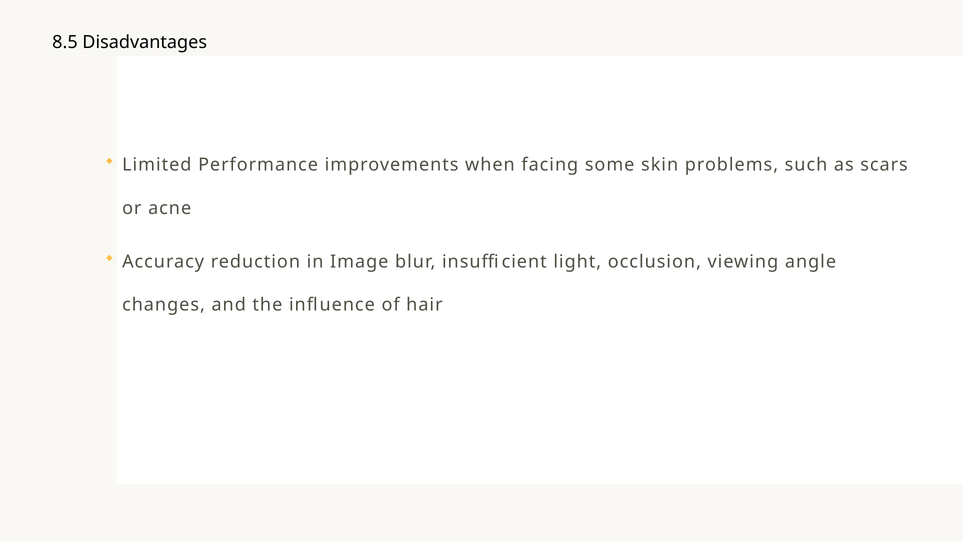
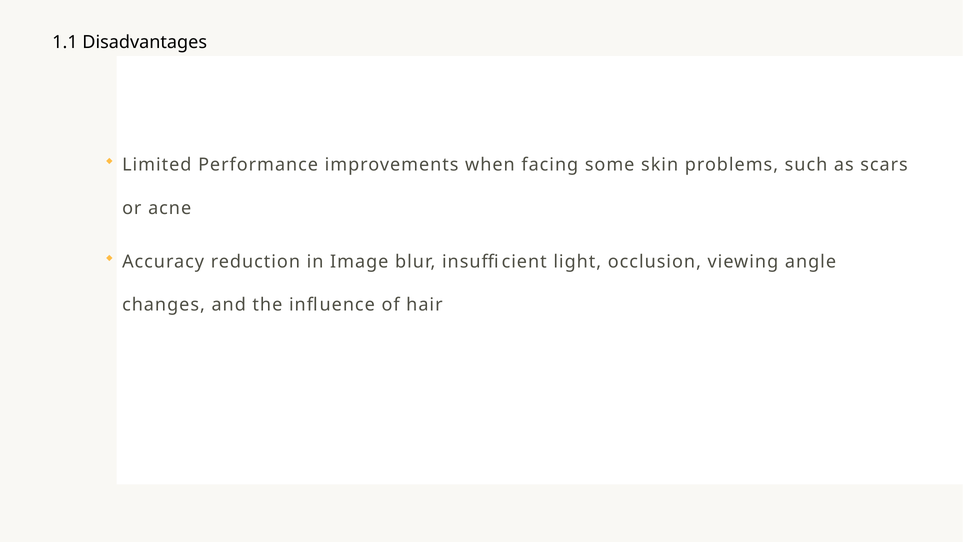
8.5: 8.5 -> 1.1
